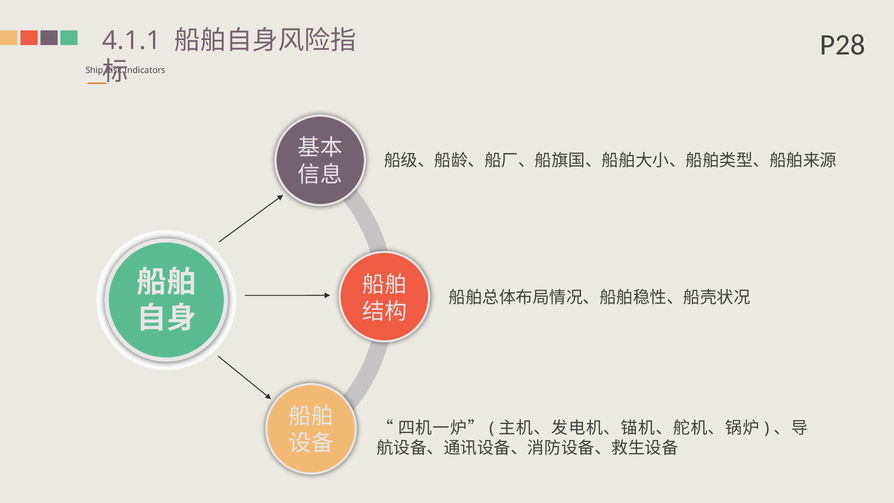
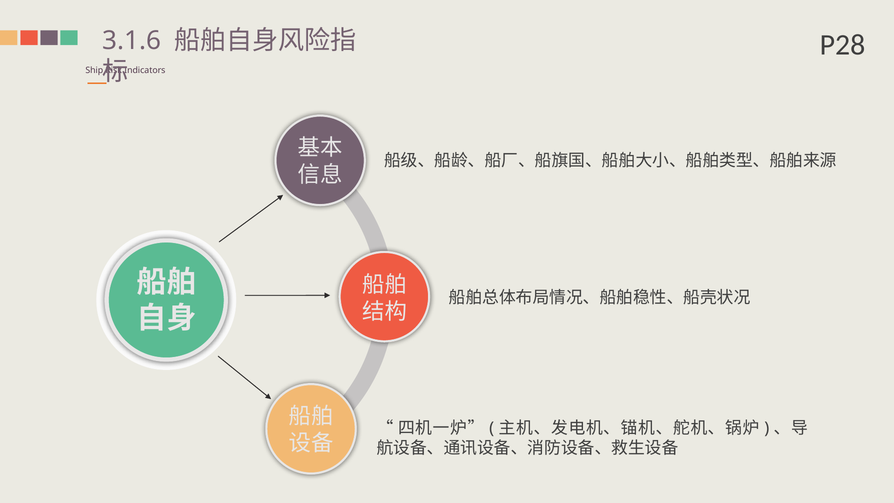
4.1.1: 4.1.1 -> 3.1.6
